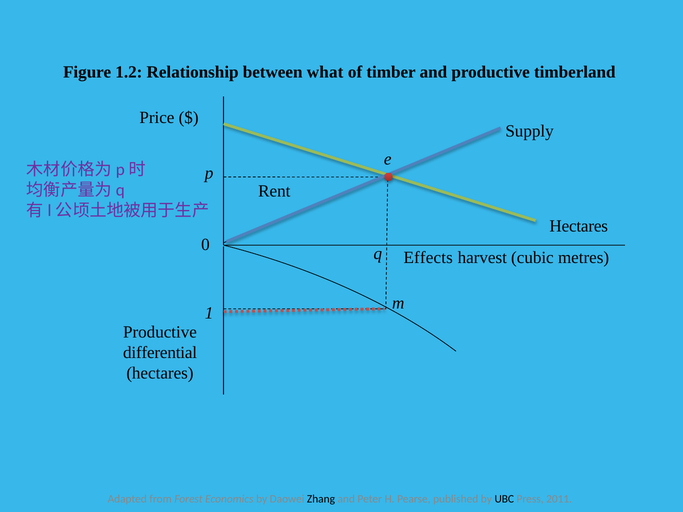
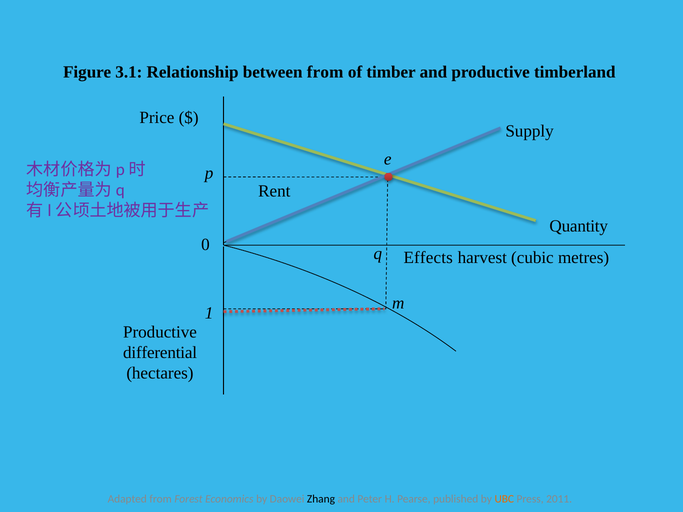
1.2: 1.2 -> 3.1
between what: what -> from
Hectares at (579, 226): Hectares -> Quantity
UBC colour: black -> orange
